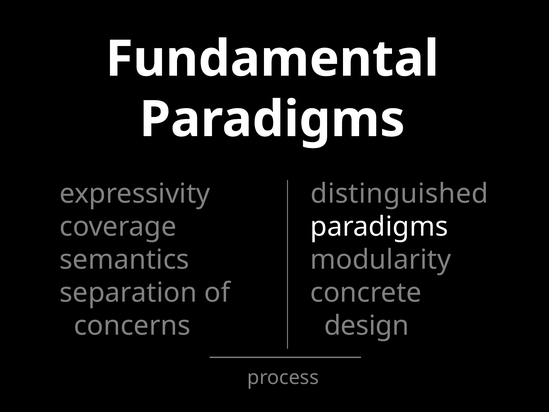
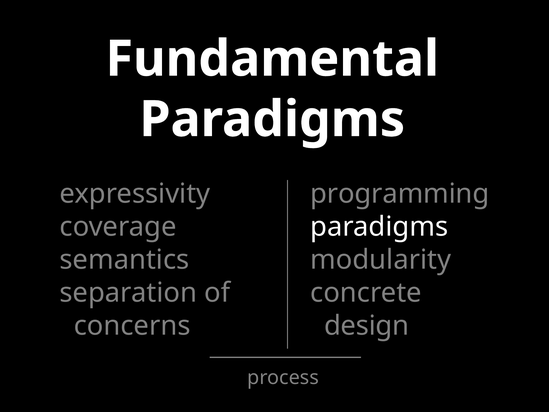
distinguished: distinguished -> programming
